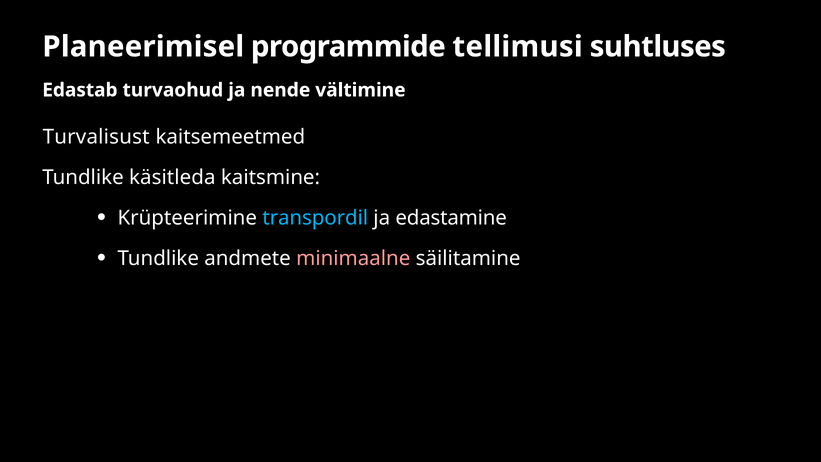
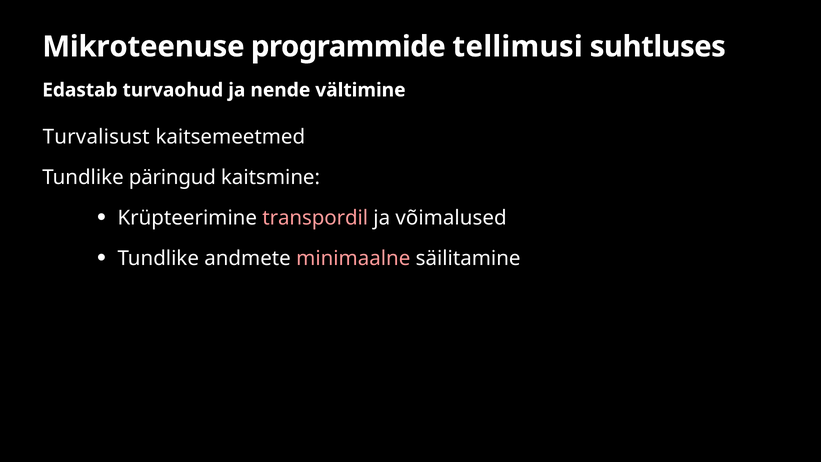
Planeerimisel: Planeerimisel -> Mikroteenuse
käsitleda: käsitleda -> päringud
transpordil colour: light blue -> pink
edastamine: edastamine -> võimalused
